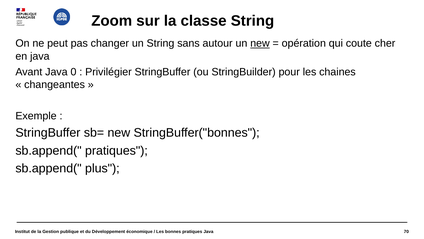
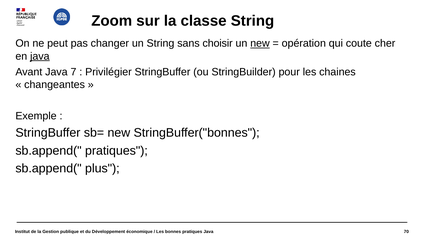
autour: autour -> choisir
java at (40, 56) underline: none -> present
0: 0 -> 7
